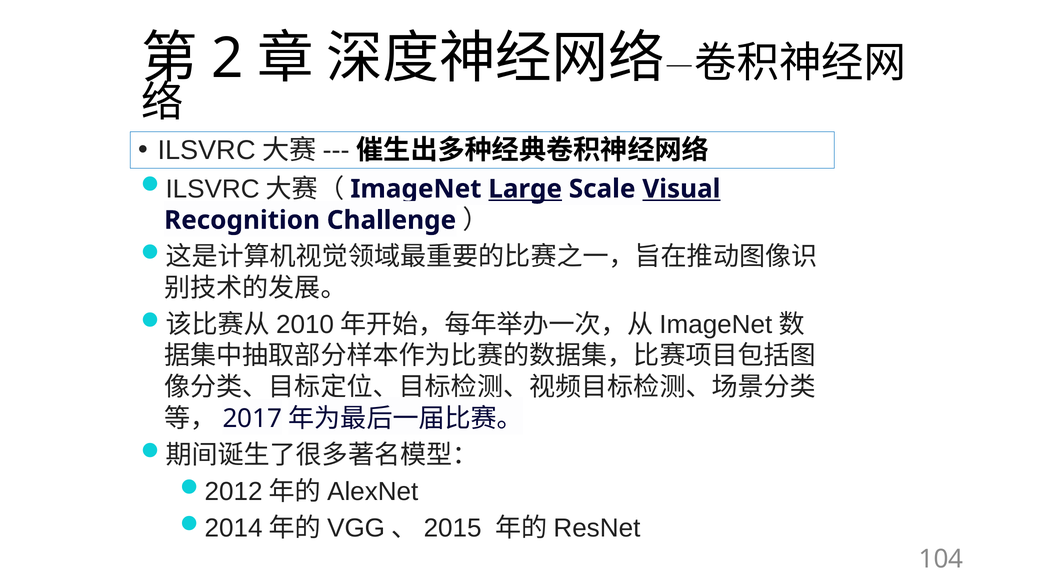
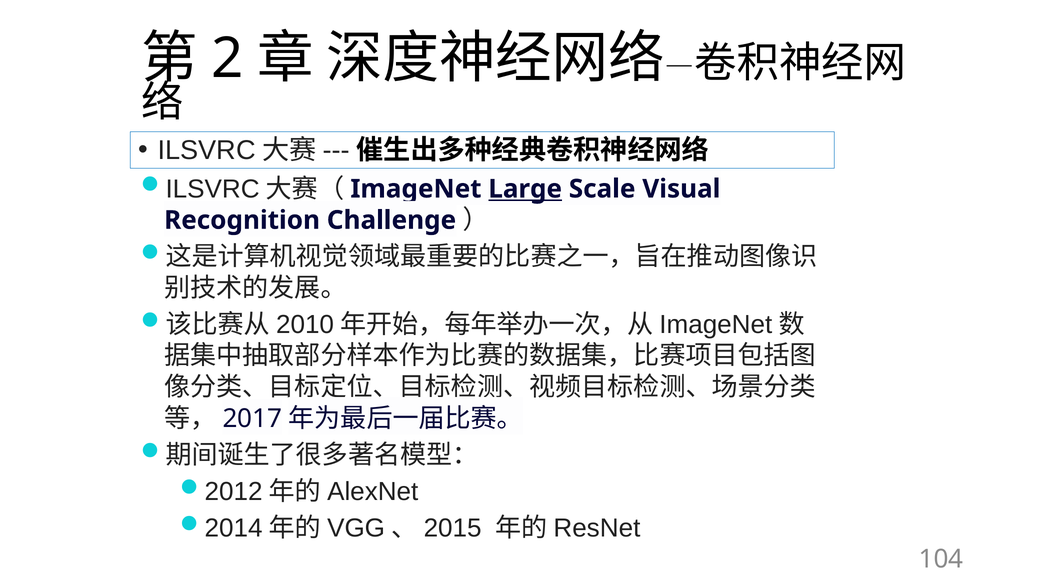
Visual underline: present -> none
